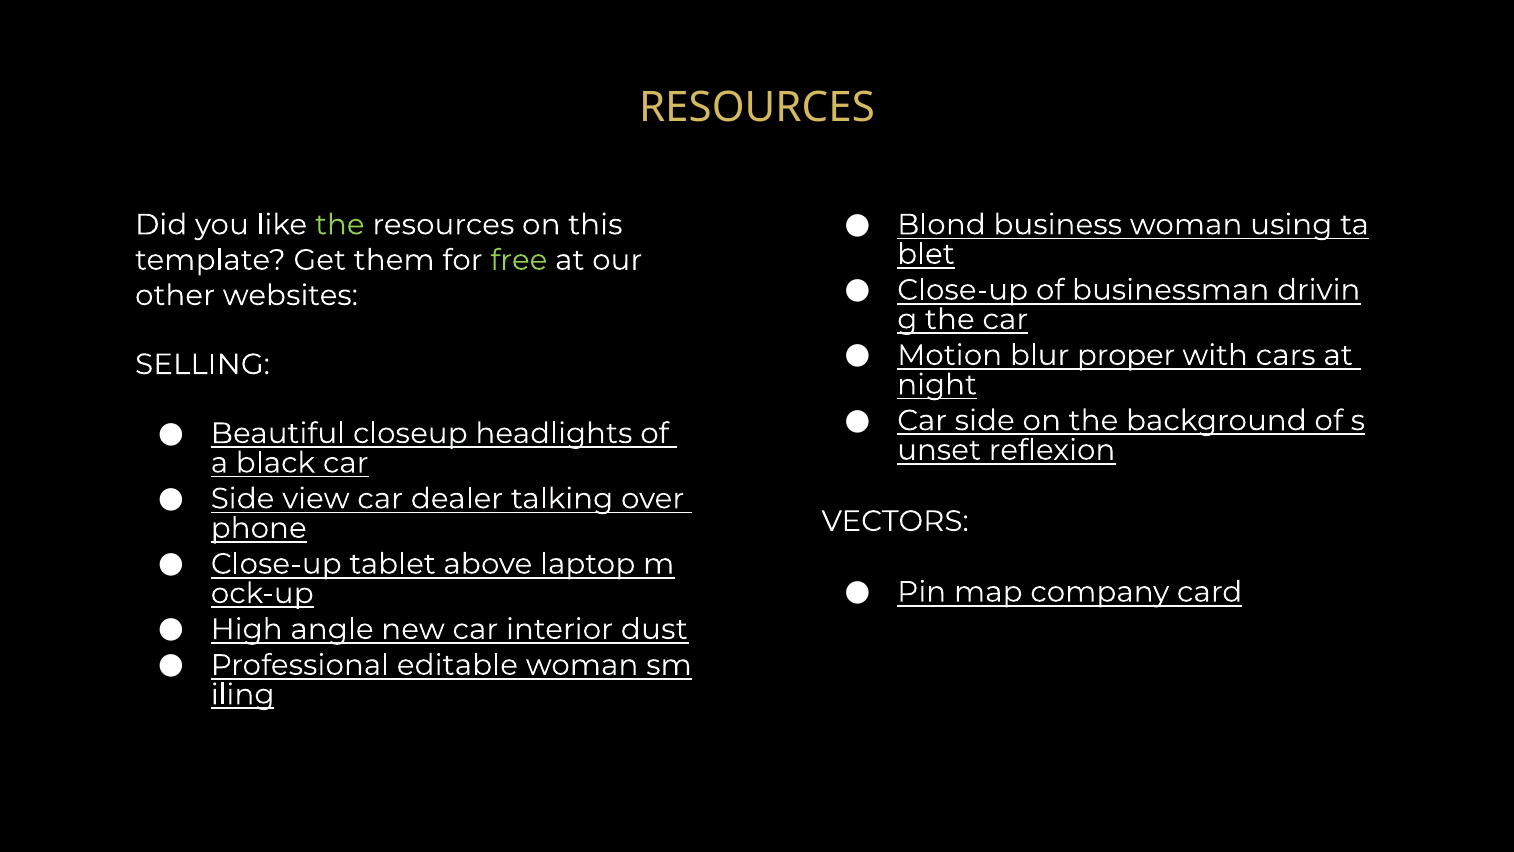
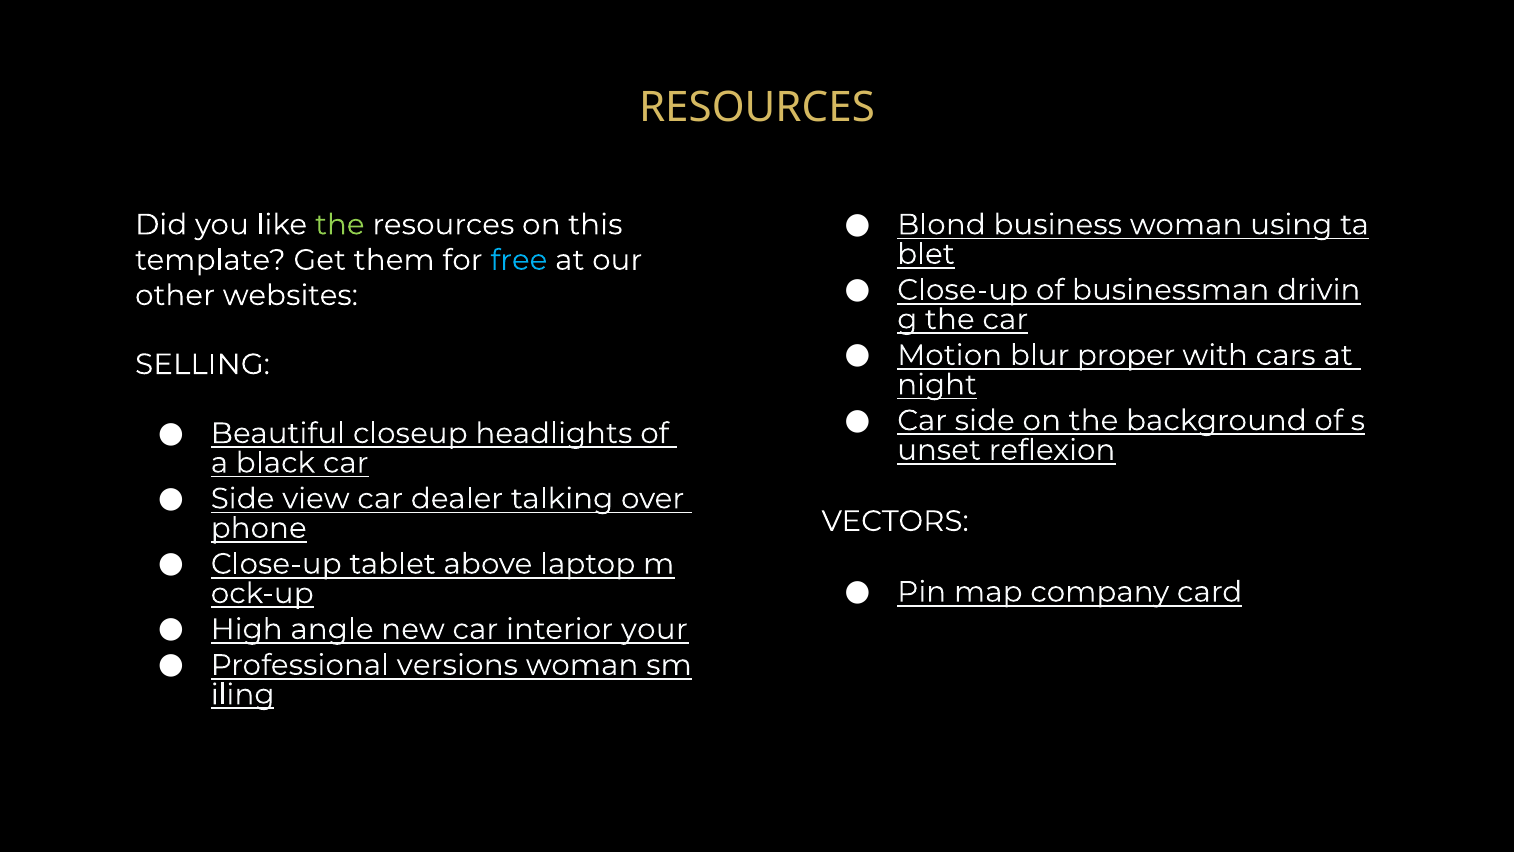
free colour: light green -> light blue
dust: dust -> your
editable: editable -> versions
